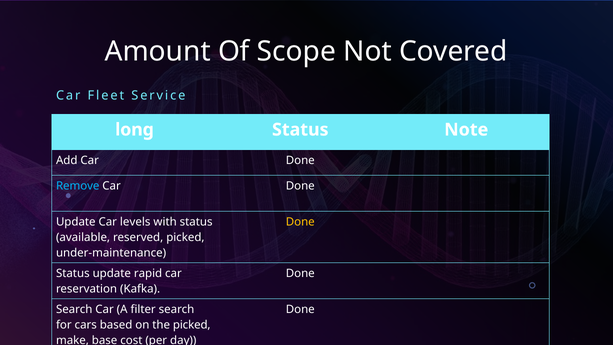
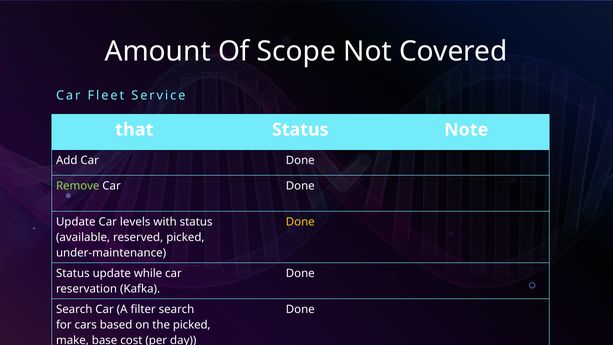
long: long -> that
Remove colour: light blue -> light green
rapid: rapid -> while
